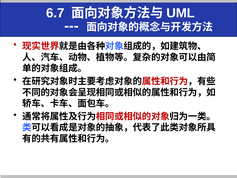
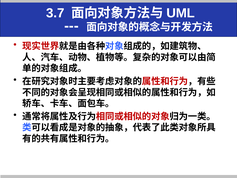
6.7: 6.7 -> 3.7
